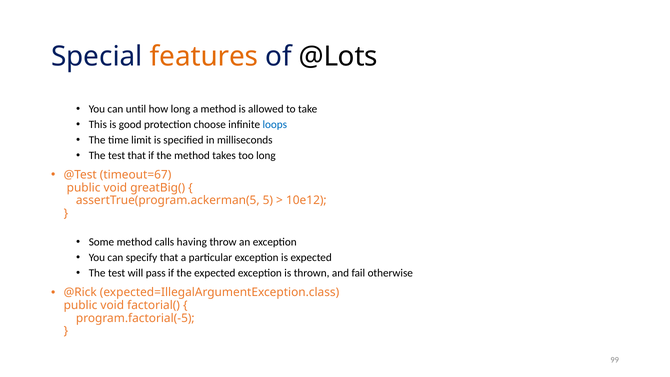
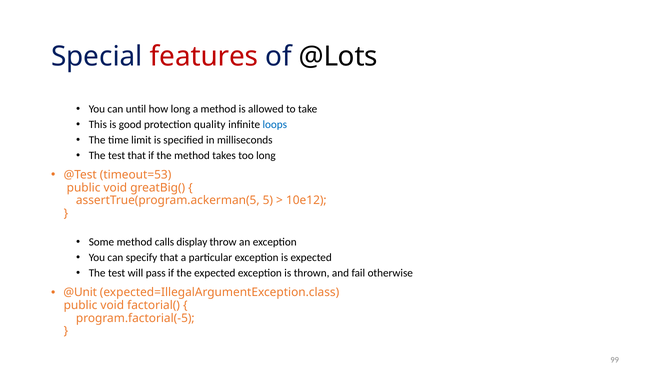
features colour: orange -> red
choose: choose -> quality
timeout=67: timeout=67 -> timeout=53
having: having -> display
@Rick: @Rick -> @Unit
